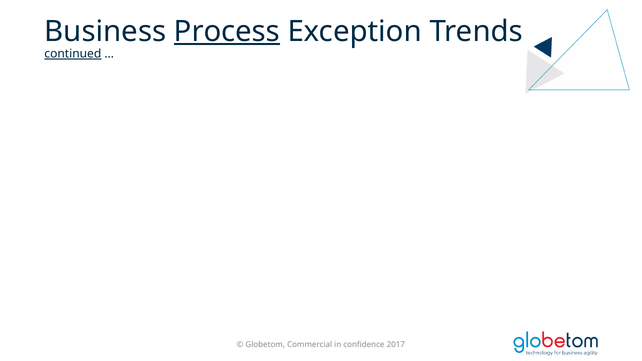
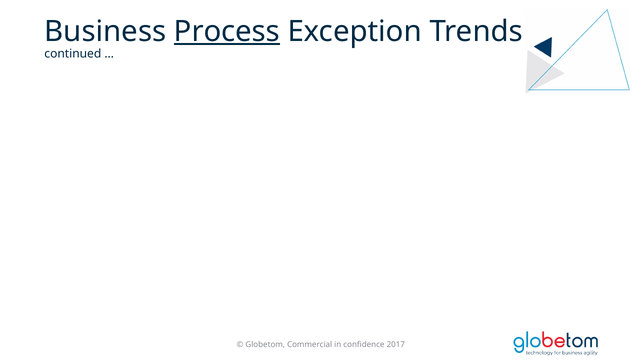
continued underline: present -> none
